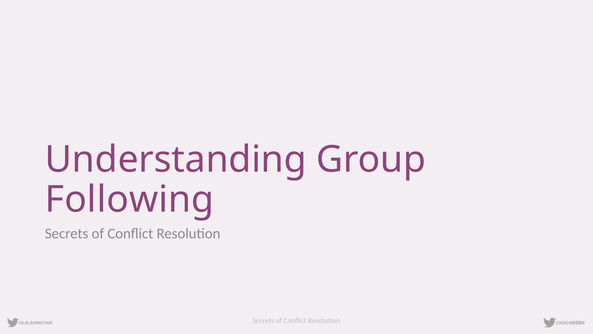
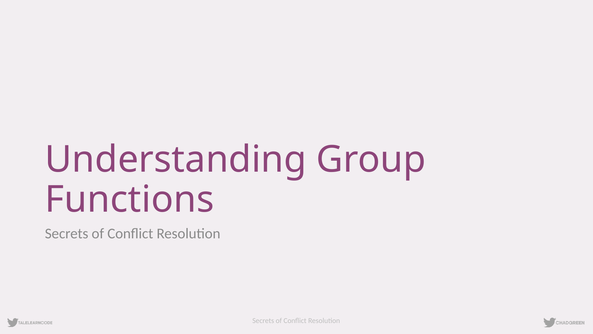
Following: Following -> Functions
